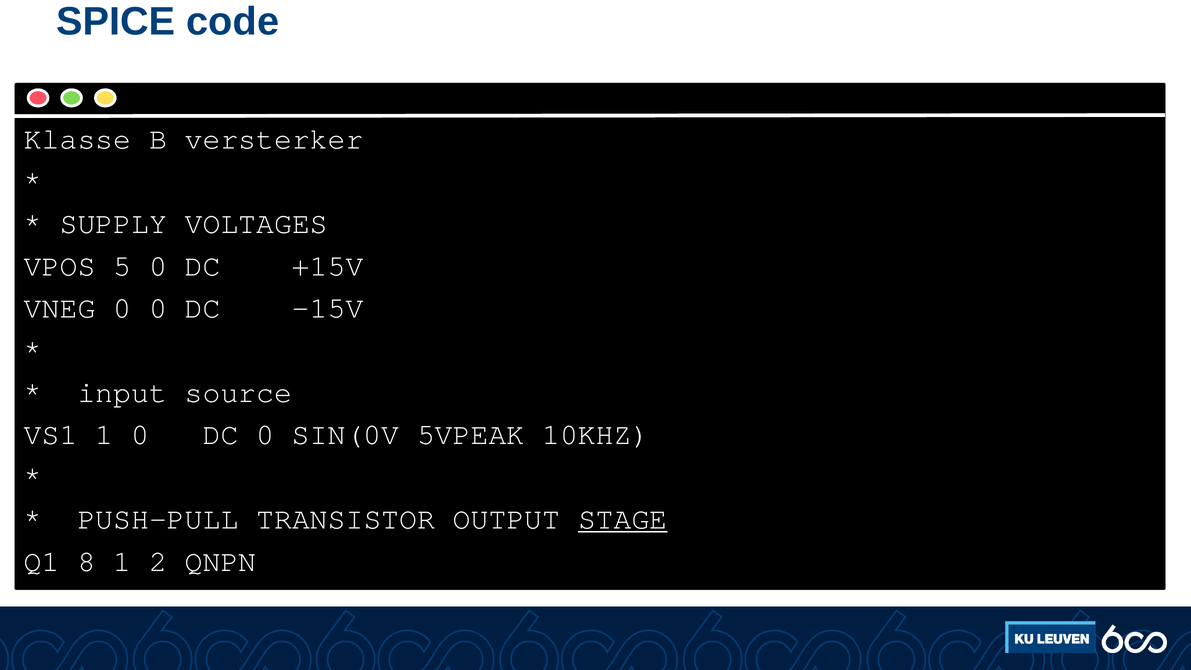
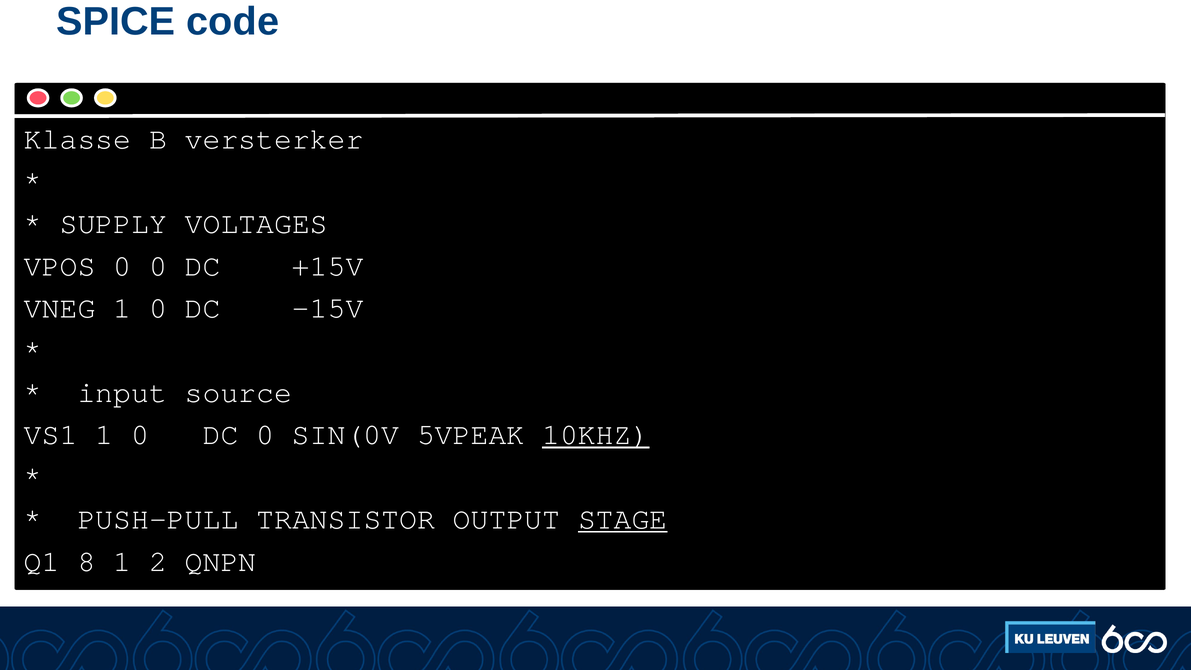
VPOS 5: 5 -> 0
VNEG 0: 0 -> 1
10KHZ underline: none -> present
